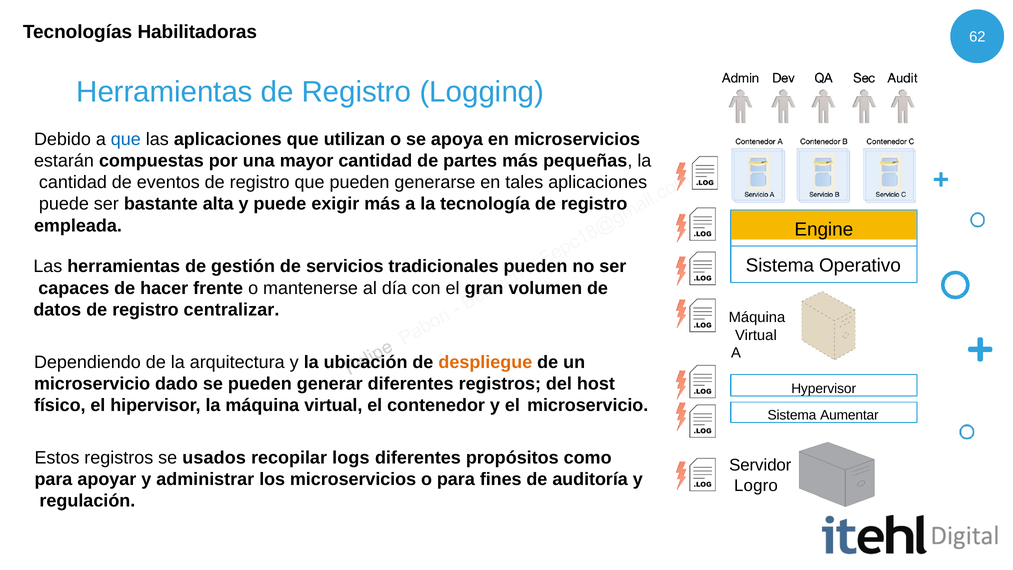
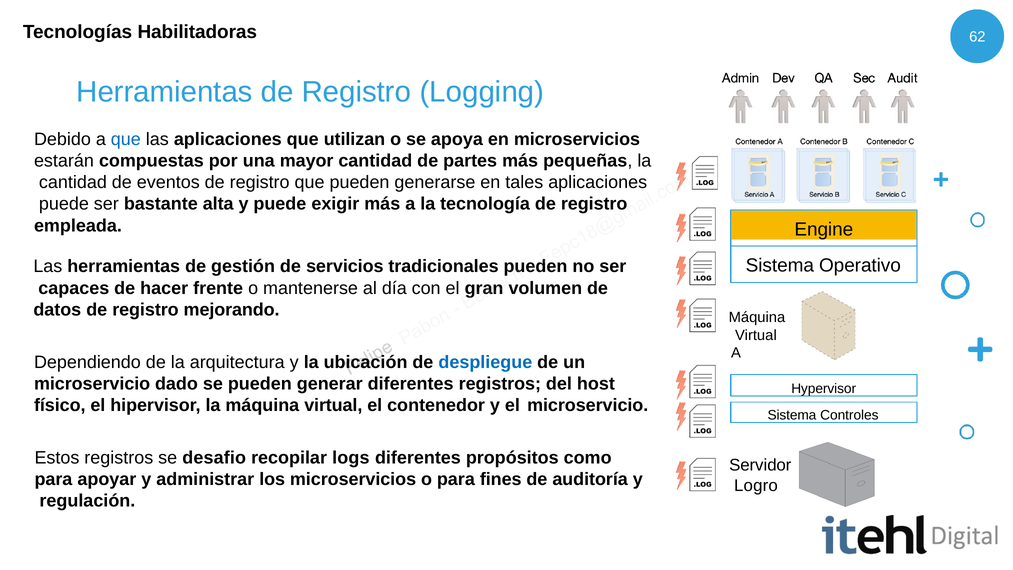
centralizar: centralizar -> mejorando
despliegue colour: orange -> blue
Aumentar: Aumentar -> Controles
usados: usados -> desafio
